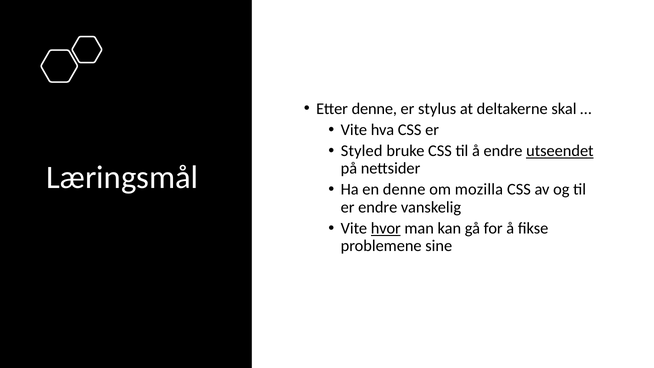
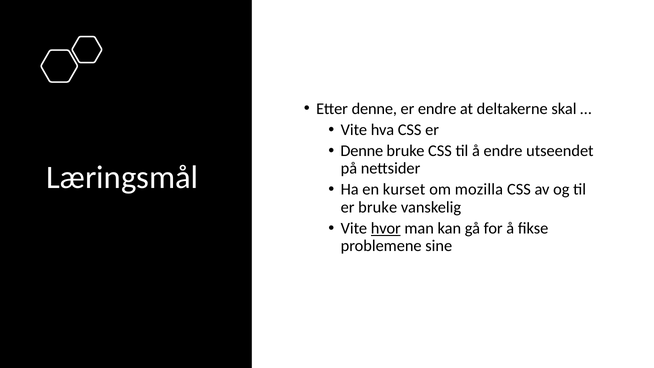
er stylus: stylus -> endre
Styled at (362, 151): Styled -> Denne
utseendet underline: present -> none
en denne: denne -> kurset
er endre: endre -> bruke
